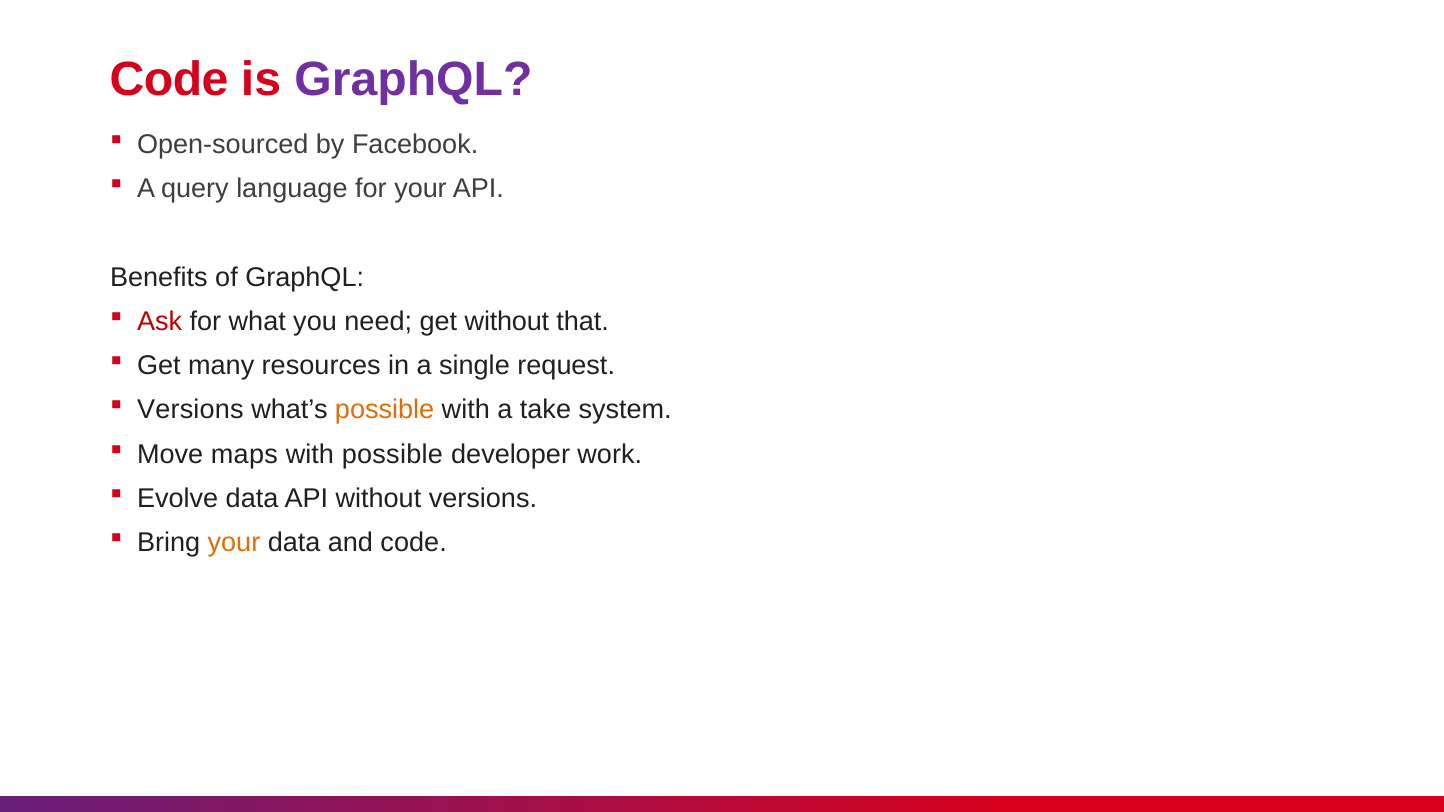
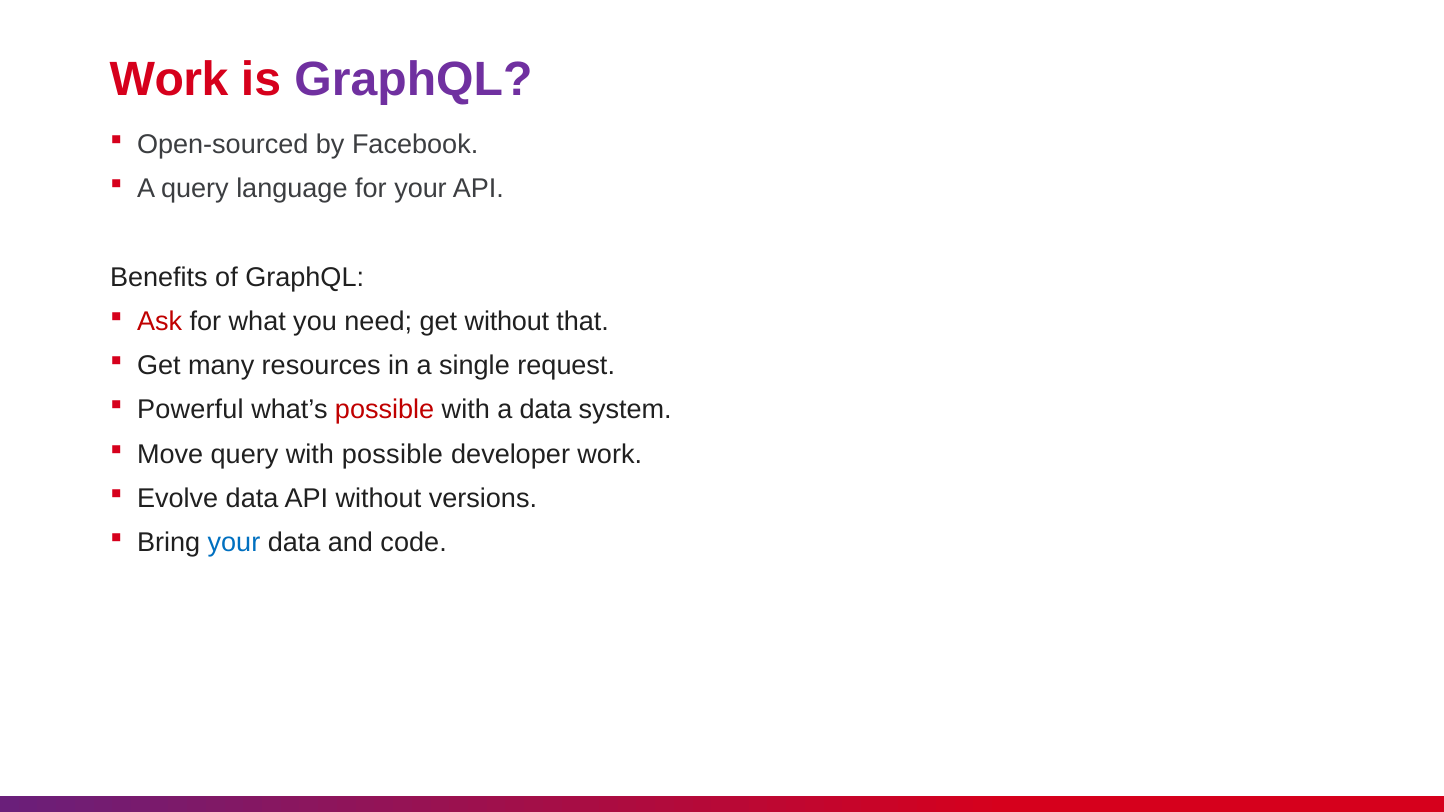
Code at (169, 79): Code -> Work
Versions at (190, 410): Versions -> Powerful
possible at (385, 410) colour: orange -> red
a take: take -> data
Move maps: maps -> query
your at (234, 543) colour: orange -> blue
